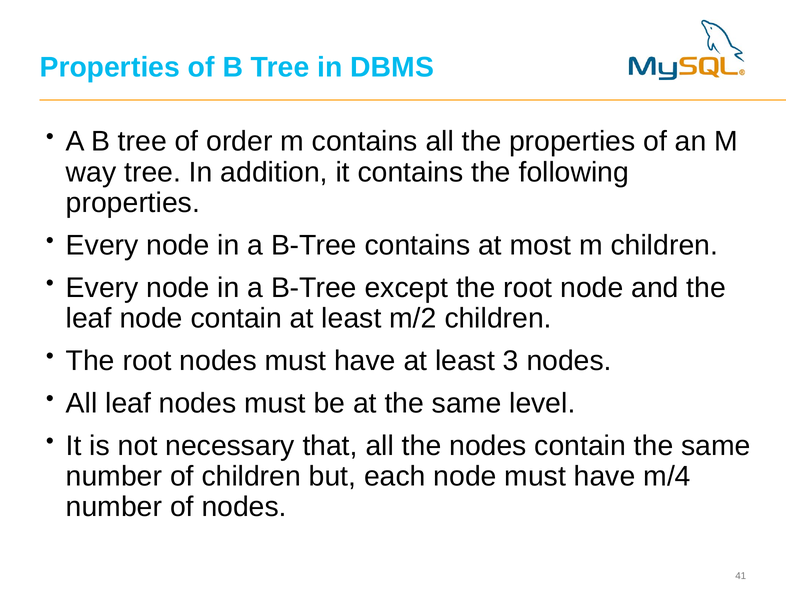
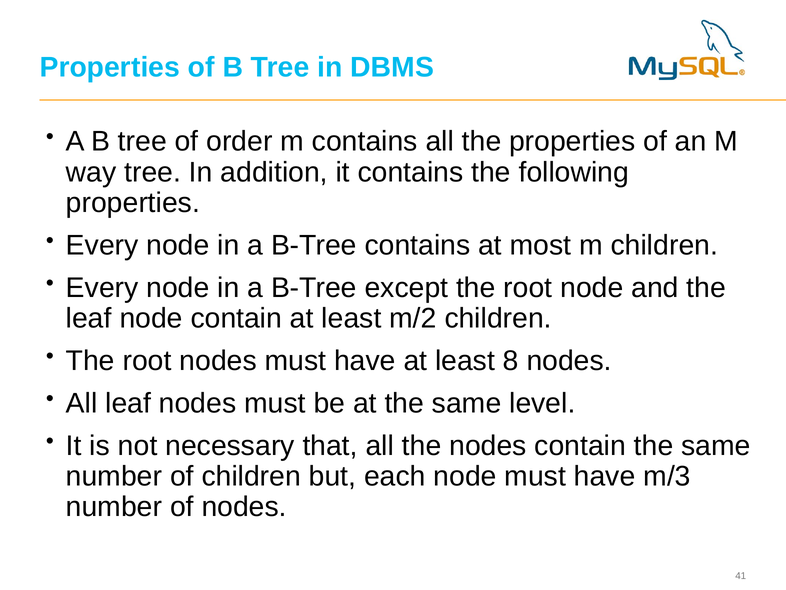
3: 3 -> 8
m/4: m/4 -> m/3
